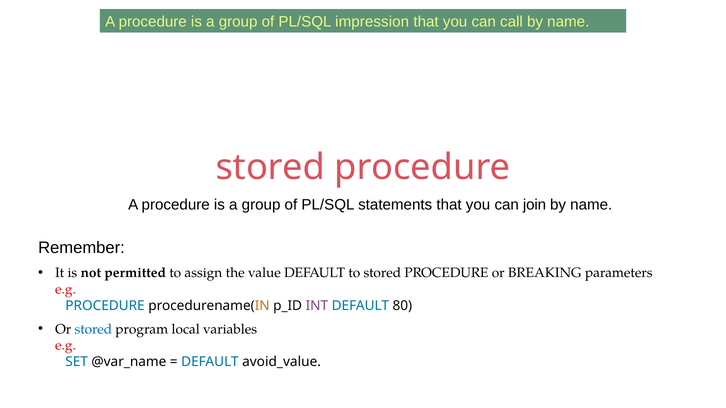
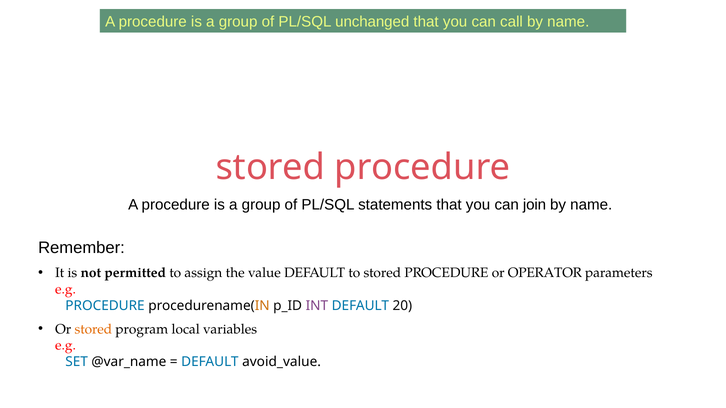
impression: impression -> unchanged
BREAKING: BREAKING -> OPERATOR
80: 80 -> 20
stored at (93, 329) colour: blue -> orange
